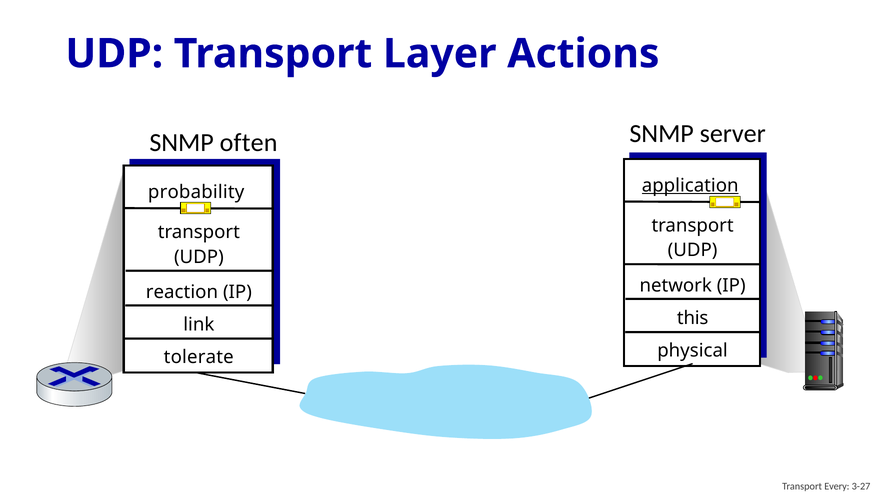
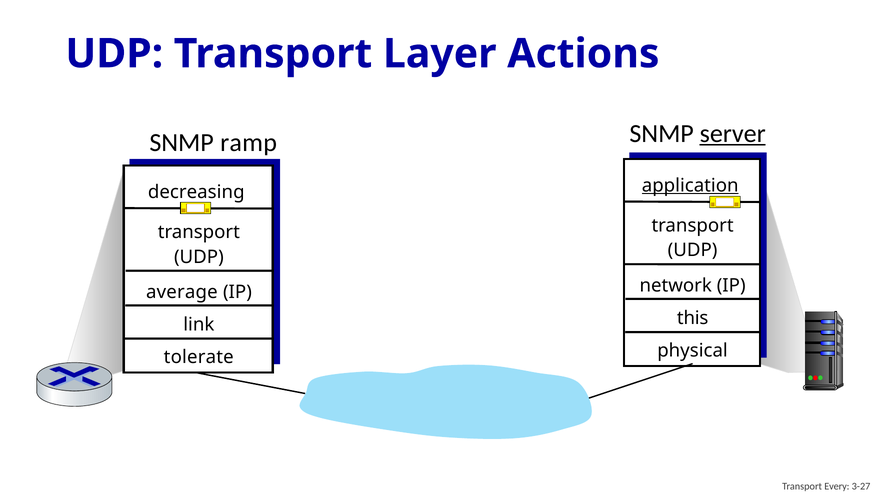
server underline: none -> present
often: often -> ramp
probability: probability -> decreasing
reaction: reaction -> average
